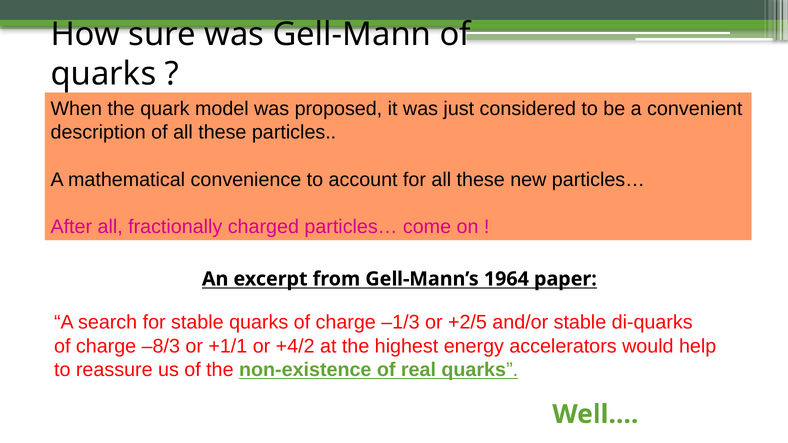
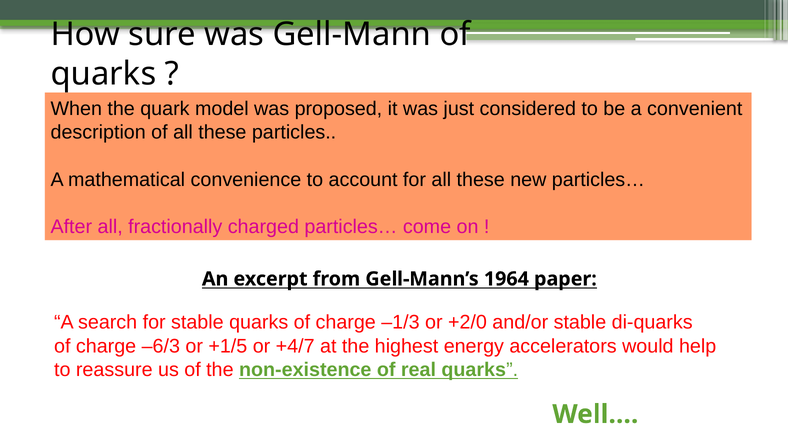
+2/5: +2/5 -> +2/0
–8/3: –8/3 -> –6/3
+1/1: +1/1 -> +1/5
+4/2: +4/2 -> +4/7
